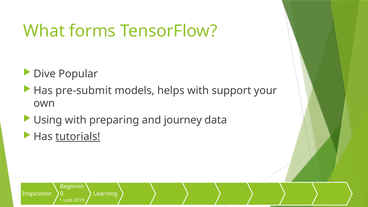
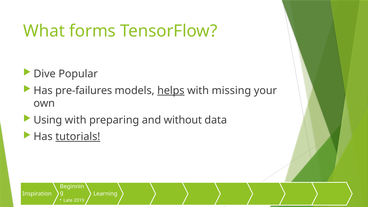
pre-submit: pre-submit -> pre-failures
helps underline: none -> present
support: support -> missing
journey: journey -> without
